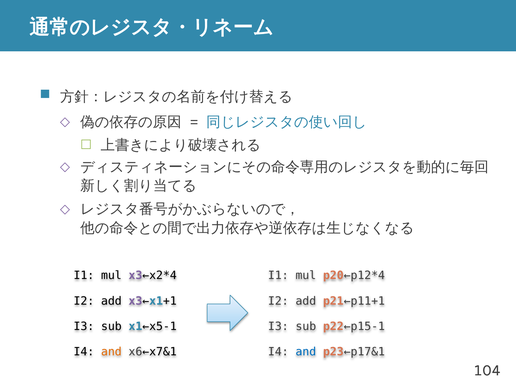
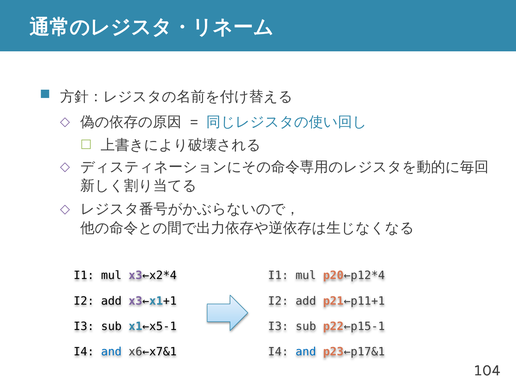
and at (111, 352) colour: orange -> blue
